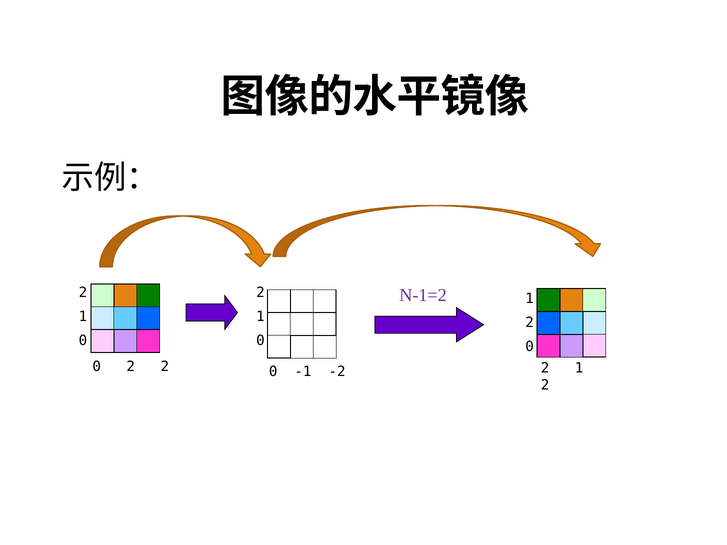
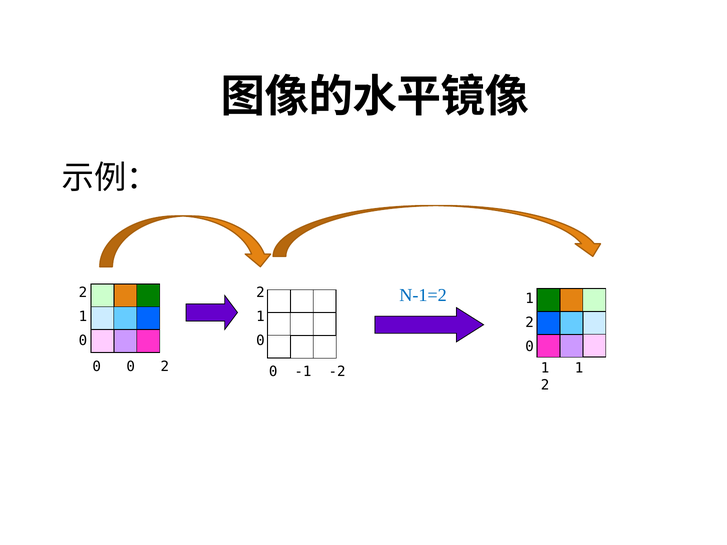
N-1=2 colour: purple -> blue
2 at (131, 367): 2 -> 0
-2 2: 2 -> 1
